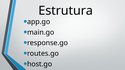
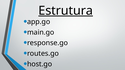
Estrutura underline: none -> present
